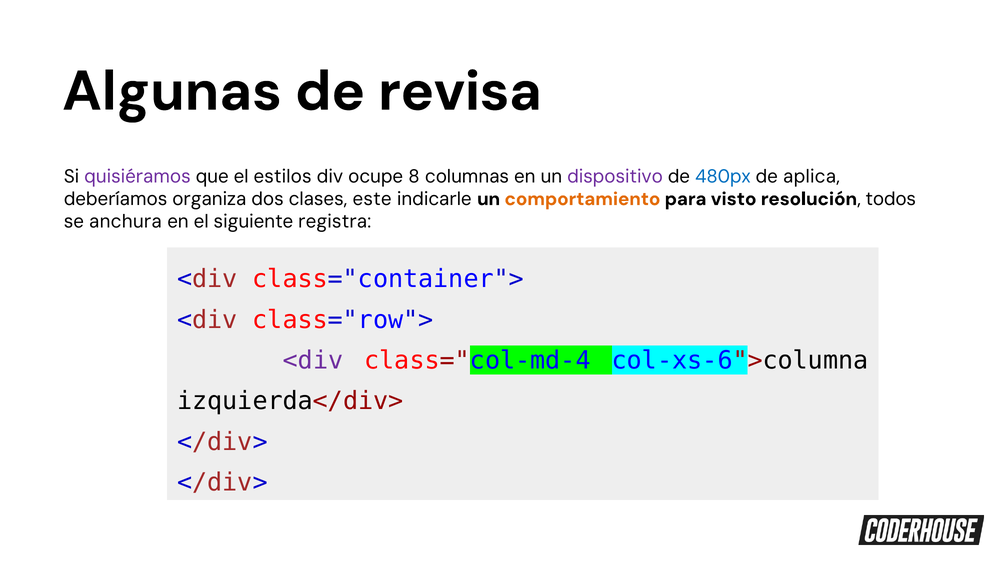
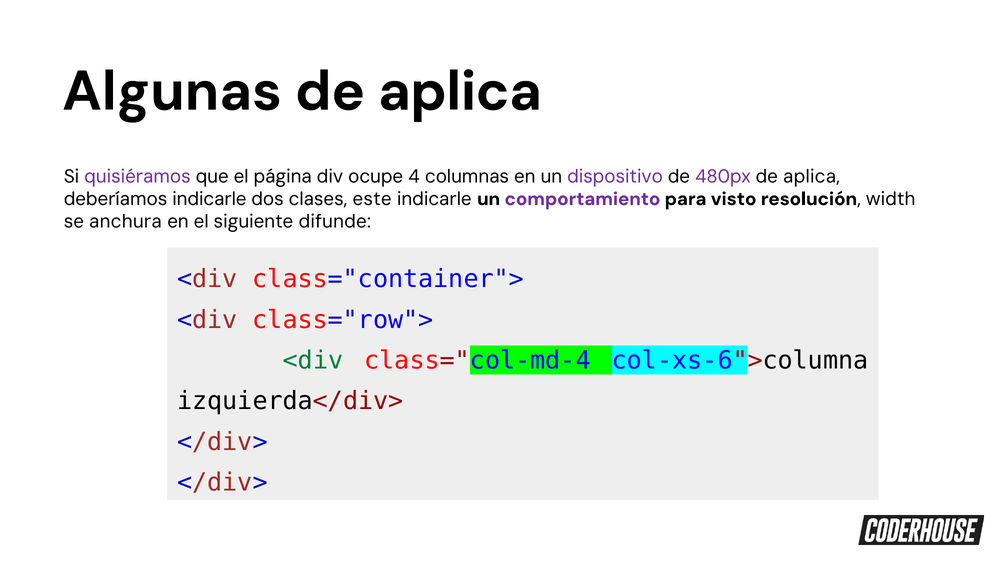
revisa at (460, 91): revisa -> aplica
estilos: estilos -> página
8: 8 -> 4
480px colour: blue -> purple
deberíamos organiza: organiza -> indicarle
comportamiento colour: orange -> purple
todos: todos -> width
registra: registra -> difunde
<div at (313, 360) colour: purple -> green
